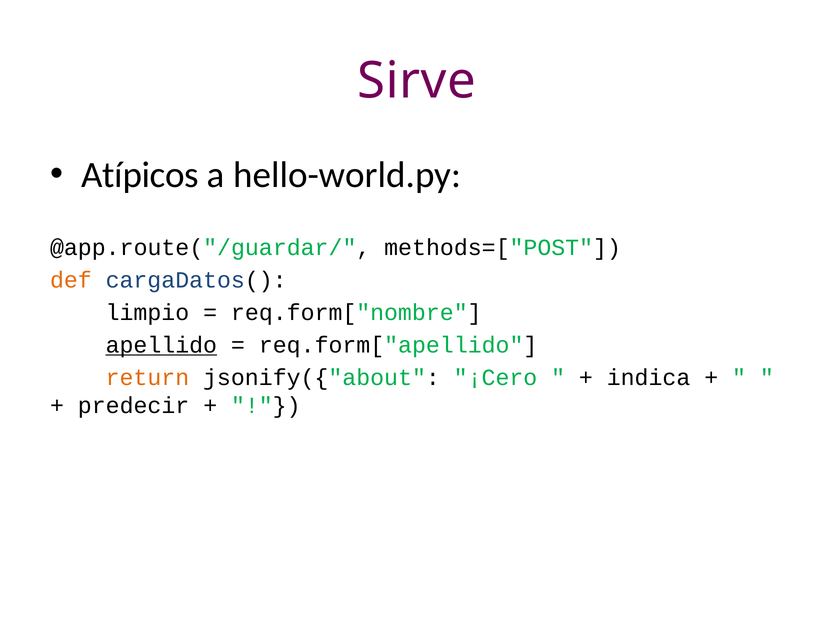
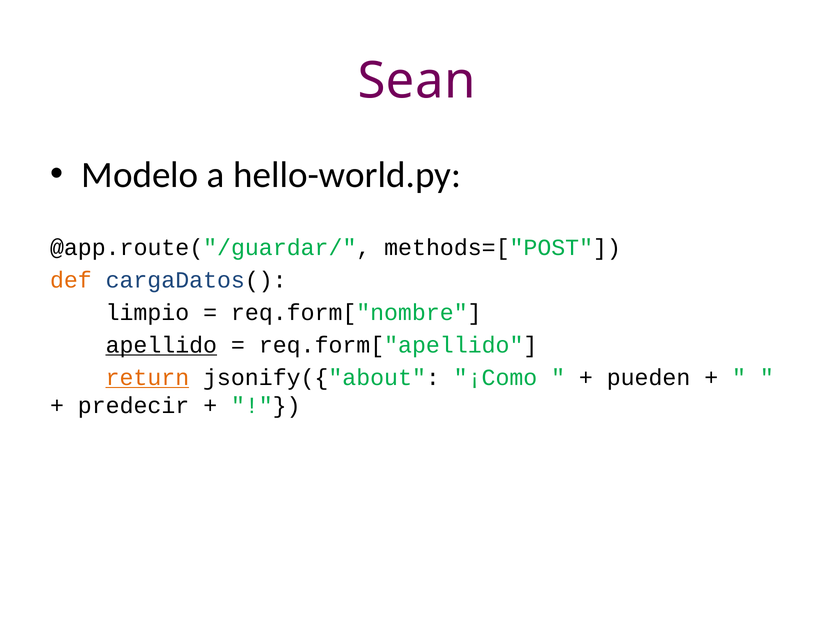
Sirve: Sirve -> Sean
Atípicos: Atípicos -> Modelo
return underline: none -> present
¡Cero: ¡Cero -> ¡Como
indica: indica -> pueden
